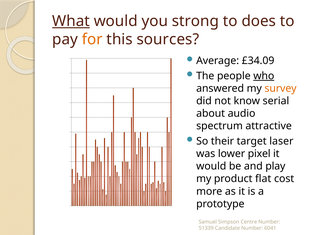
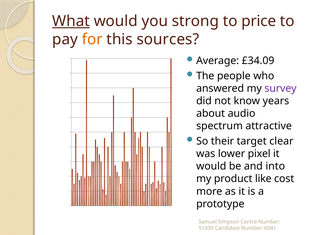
does: does -> price
who underline: present -> none
survey colour: orange -> purple
serial: serial -> years
laser: laser -> clear
play: play -> into
flat: flat -> like
